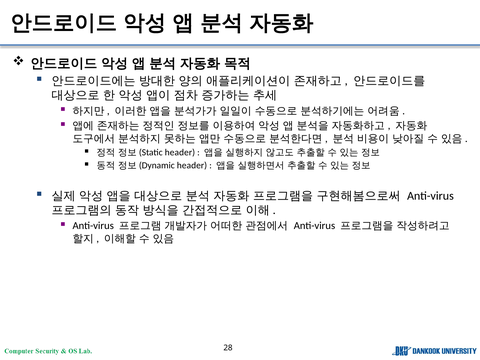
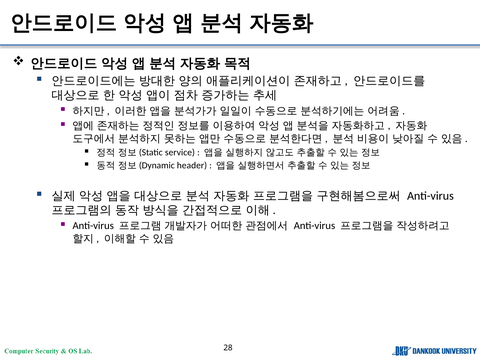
header at (180, 152): header -> service
